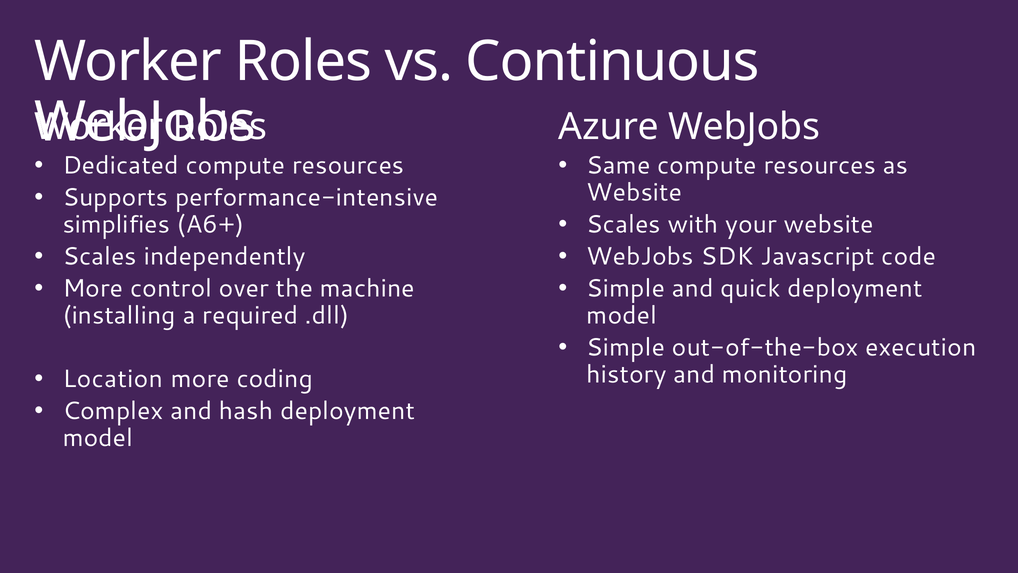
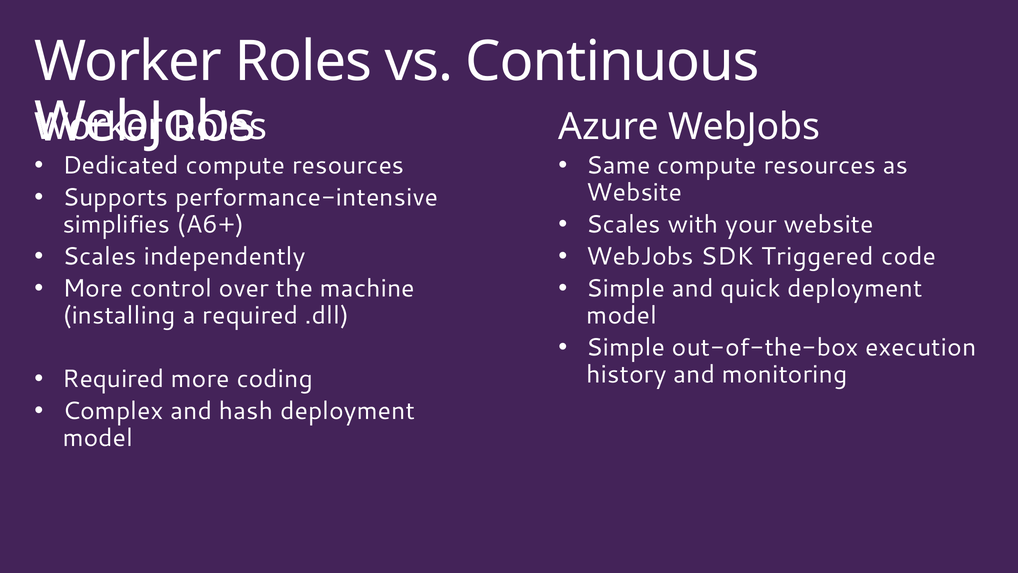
Javascript: Javascript -> Triggered
Location at (113, 379): Location -> Required
